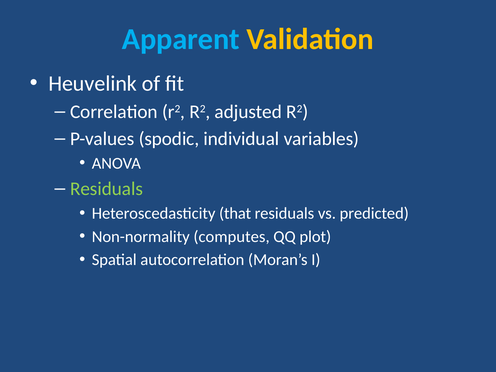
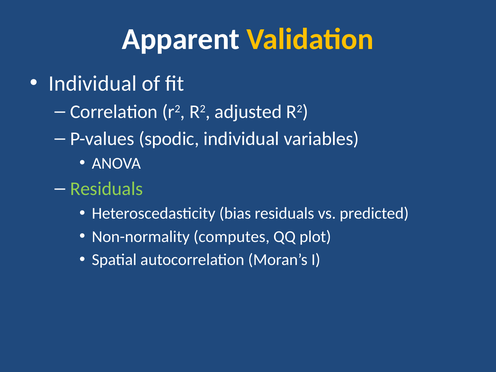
Apparent colour: light blue -> white
Heuvelink at (93, 83): Heuvelink -> Individual
that: that -> bias
